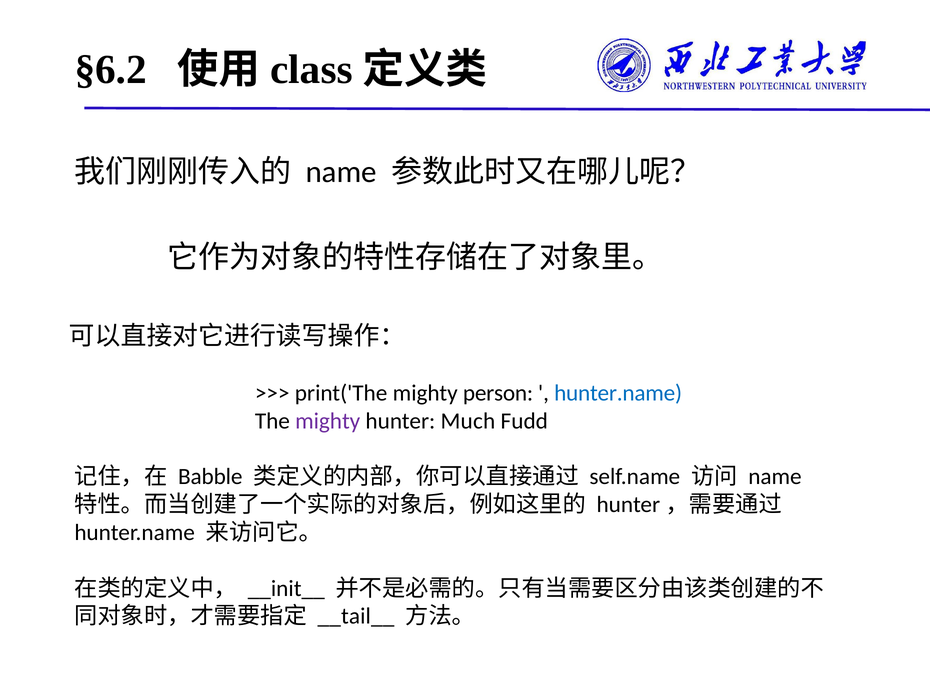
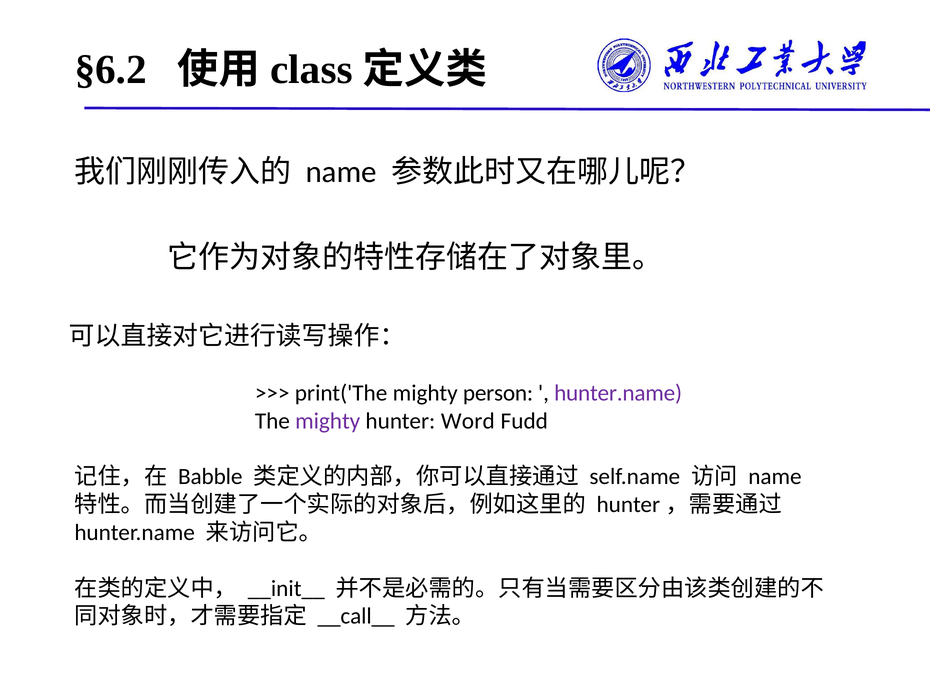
hunter.name at (618, 393) colour: blue -> purple
Much: Much -> Word
__tail__: __tail__ -> __call__
